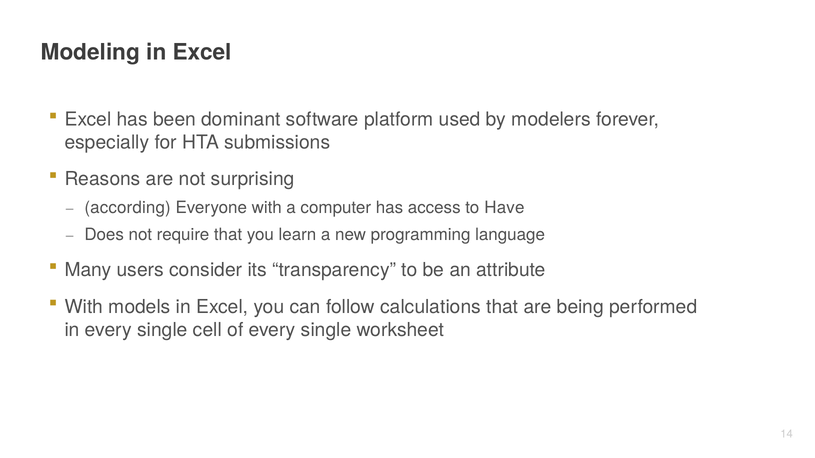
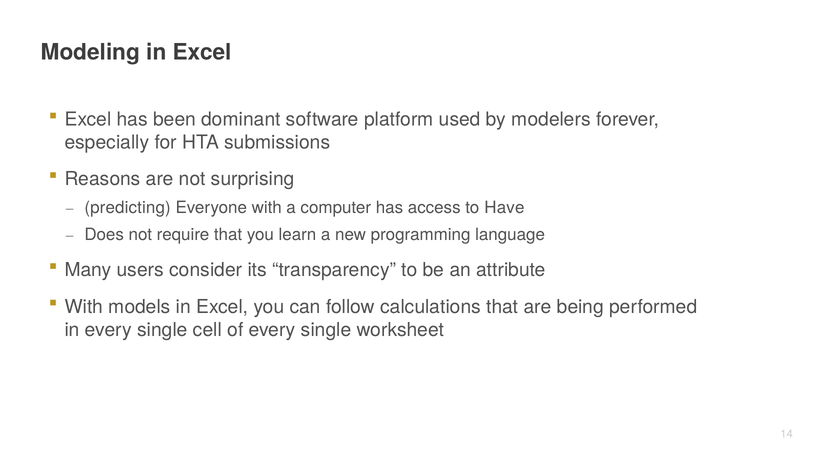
according: according -> predicting
